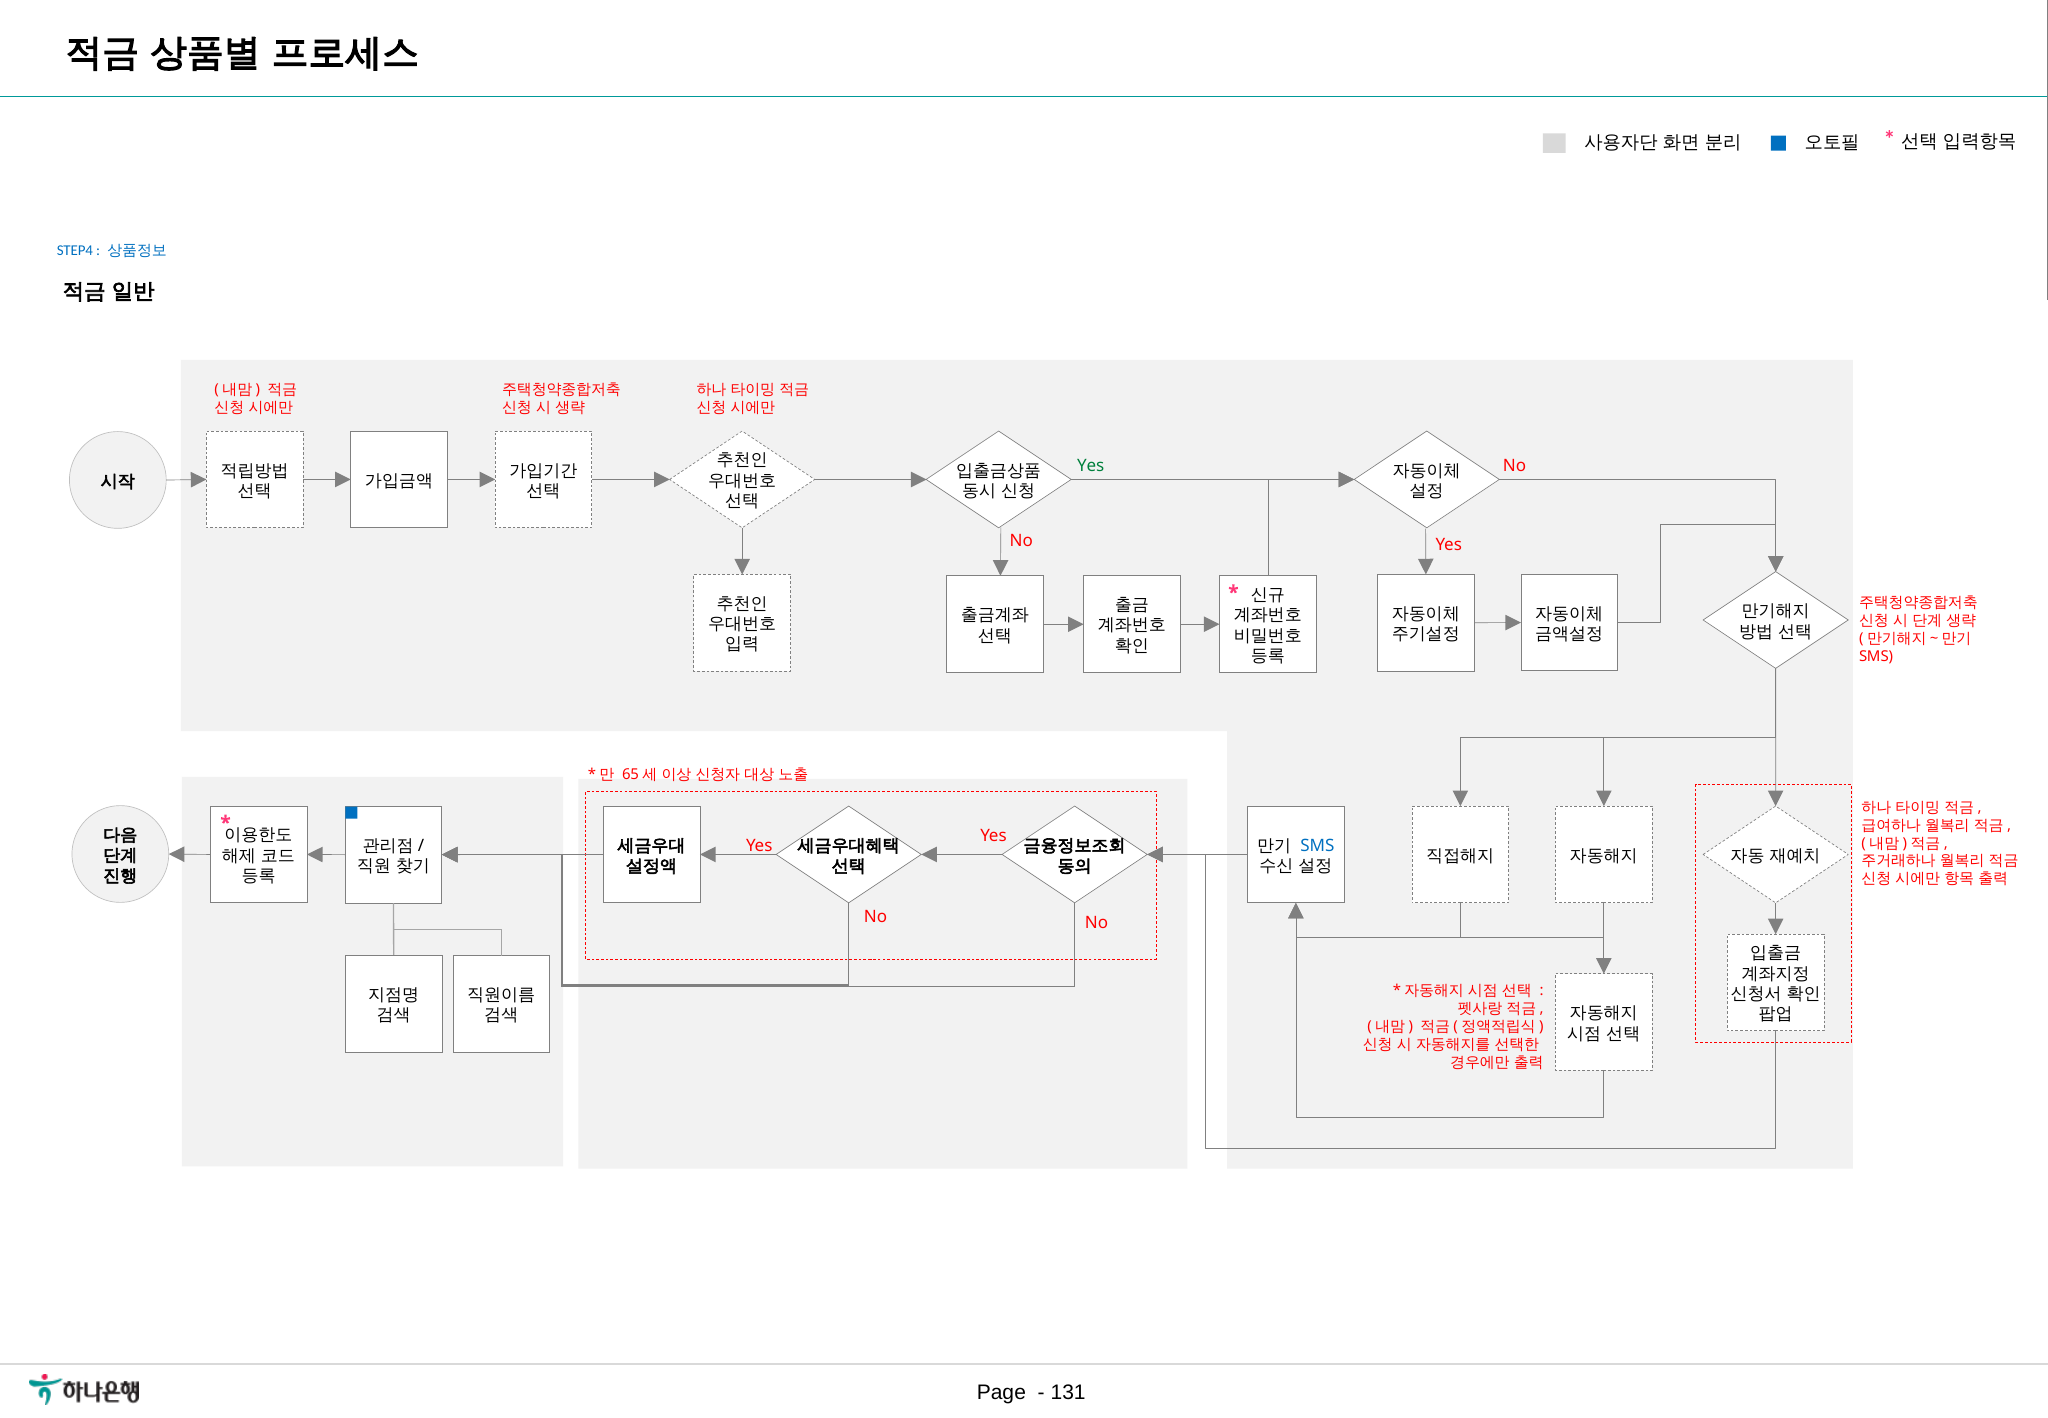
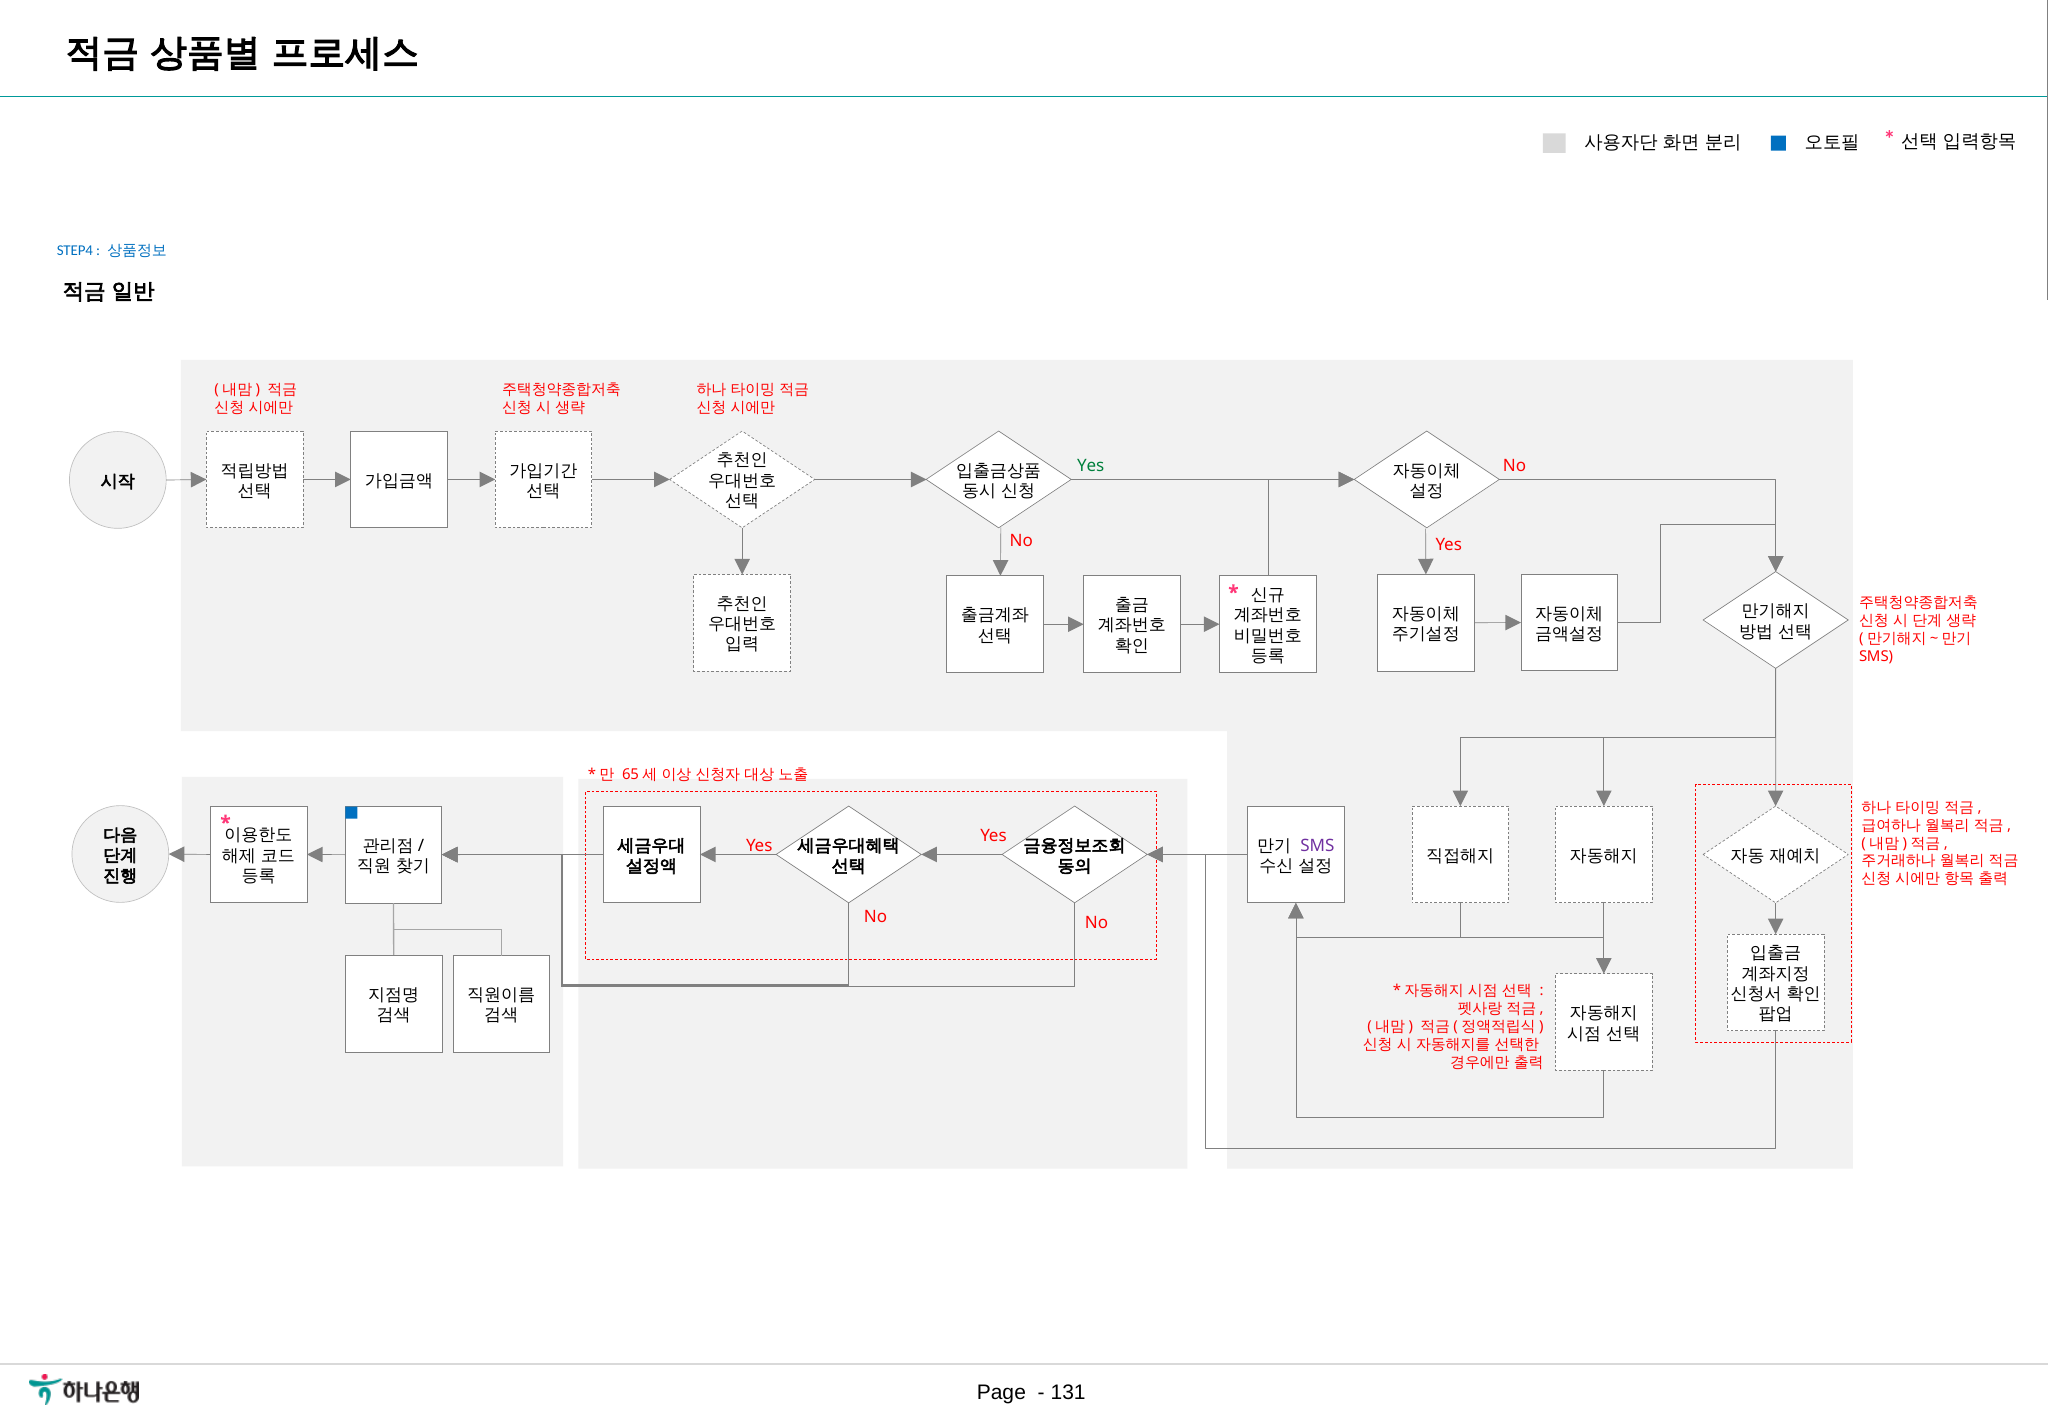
SMS at (1317, 845) colour: blue -> purple
